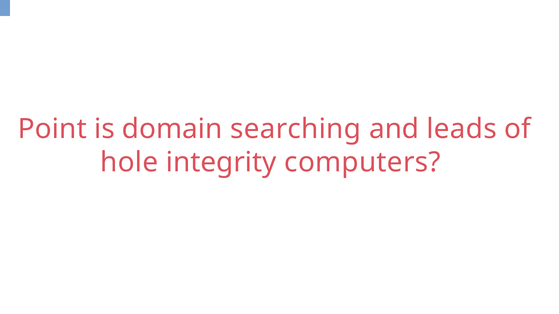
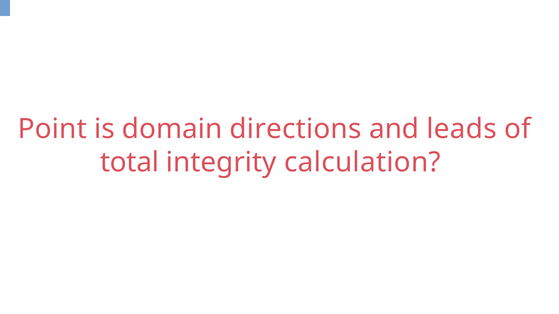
searching: searching -> directions
hole: hole -> total
computers: computers -> calculation
